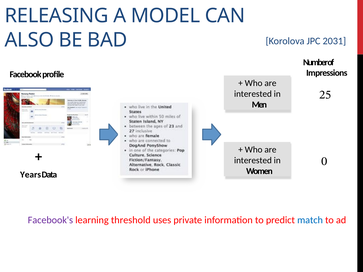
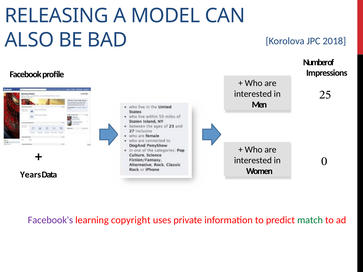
2031: 2031 -> 2018
threshold: threshold -> copyright
match colour: blue -> green
